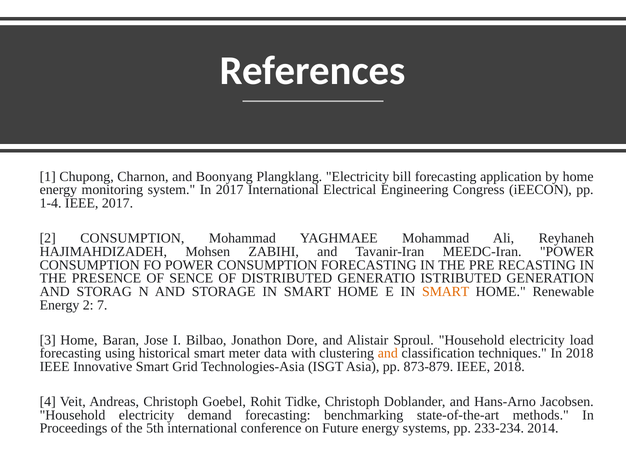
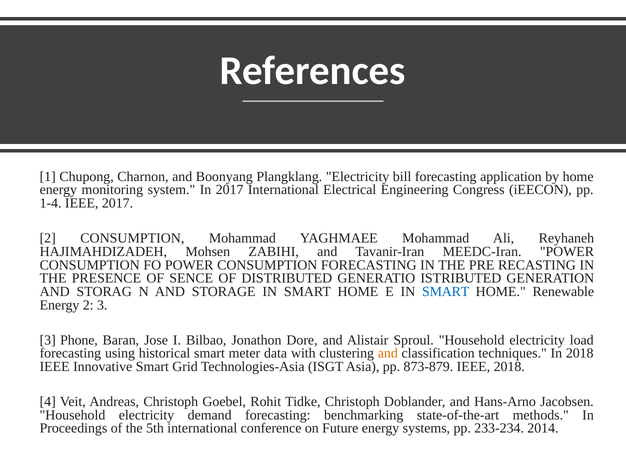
SMART at (446, 292) colour: orange -> blue
2 7: 7 -> 3
3 Home: Home -> Phone
